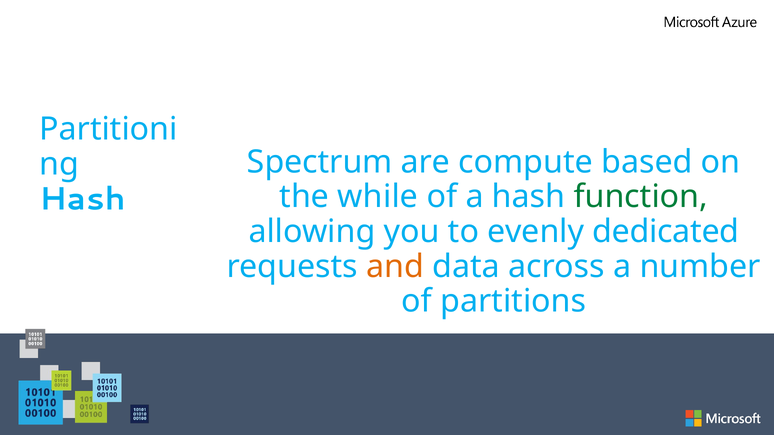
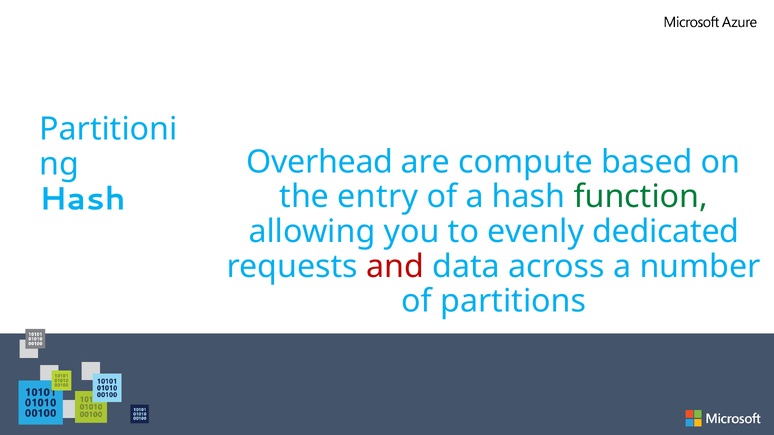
Spectrum: Spectrum -> Overhead
while: while -> entry
and colour: orange -> red
